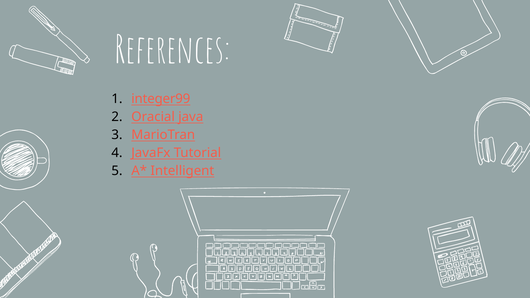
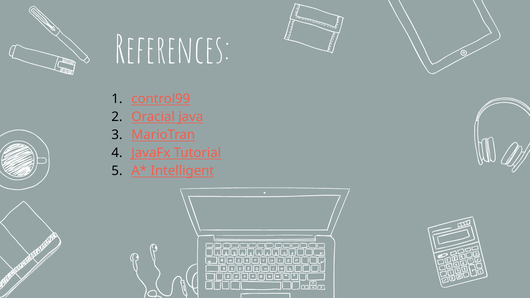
integer99: integer99 -> control99
